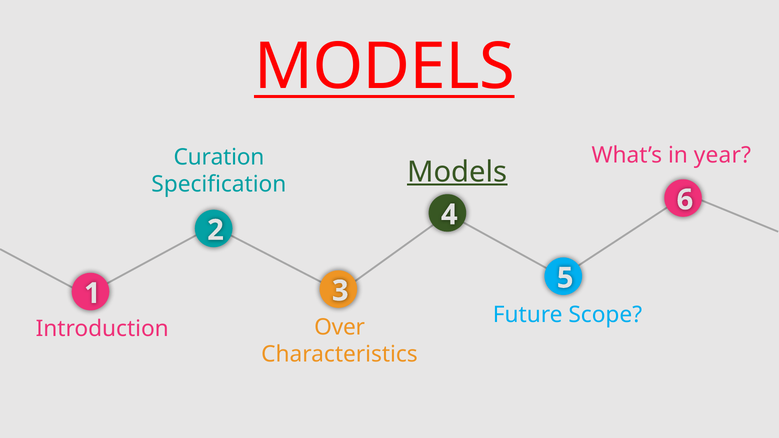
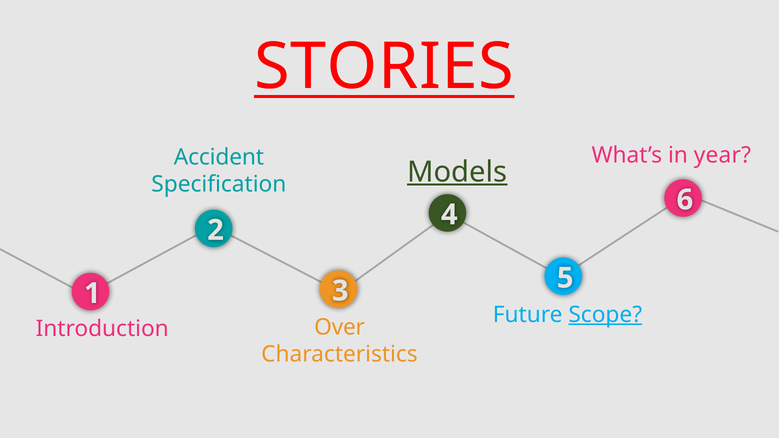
MODELS at (385, 67): MODELS -> STORIES
Curation: Curation -> Accident
Scope underline: none -> present
